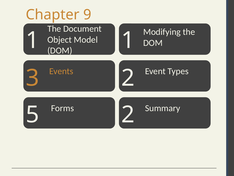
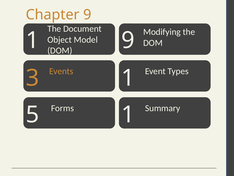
1 1: 1 -> 9
3 2: 2 -> 1
5 2: 2 -> 1
